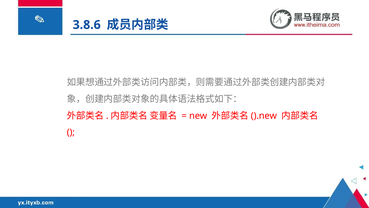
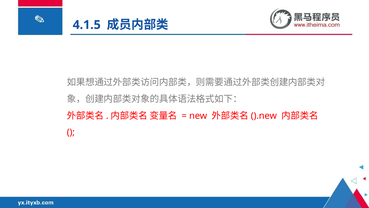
3.8.6: 3.8.6 -> 4.1.5
